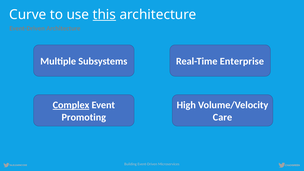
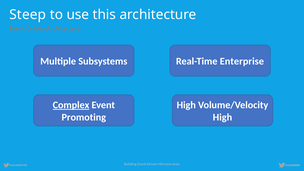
Curve: Curve -> Steep
this underline: present -> none
Care at (222, 117): Care -> High
